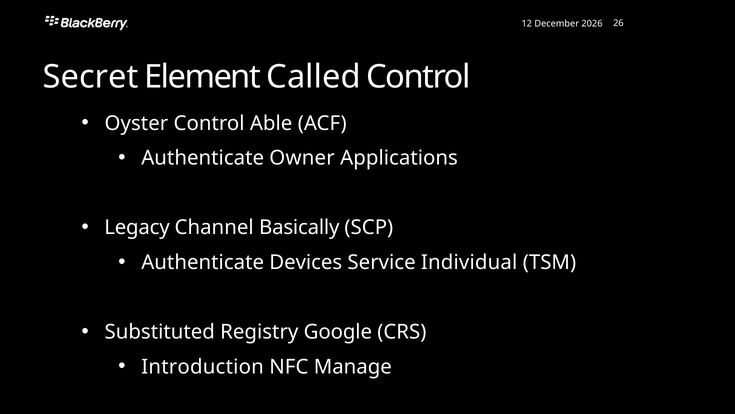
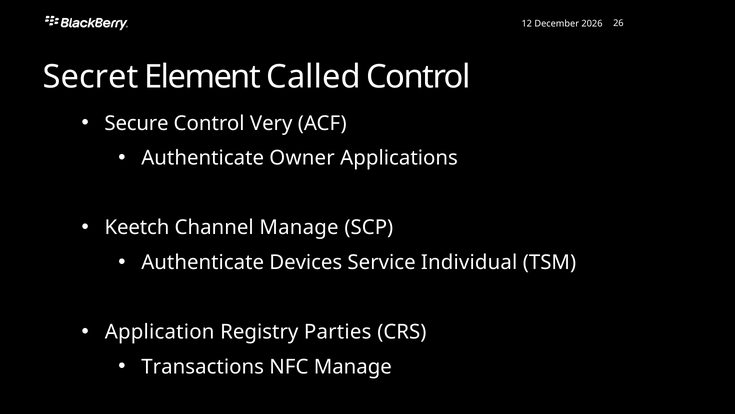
Oyster: Oyster -> Secure
Able: Able -> Very
Legacy: Legacy -> Keetch
Channel Basically: Basically -> Manage
Substituted: Substituted -> Application
Google: Google -> Parties
Introduction: Introduction -> Transactions
